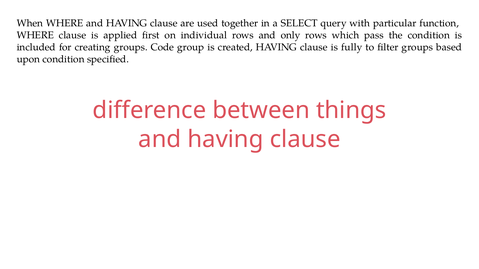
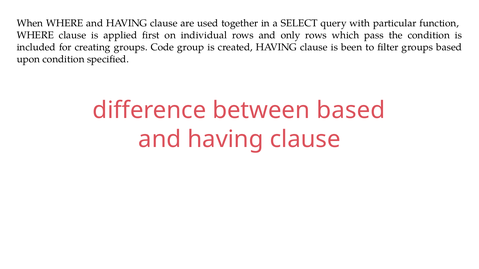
fully: fully -> been
between things: things -> based
